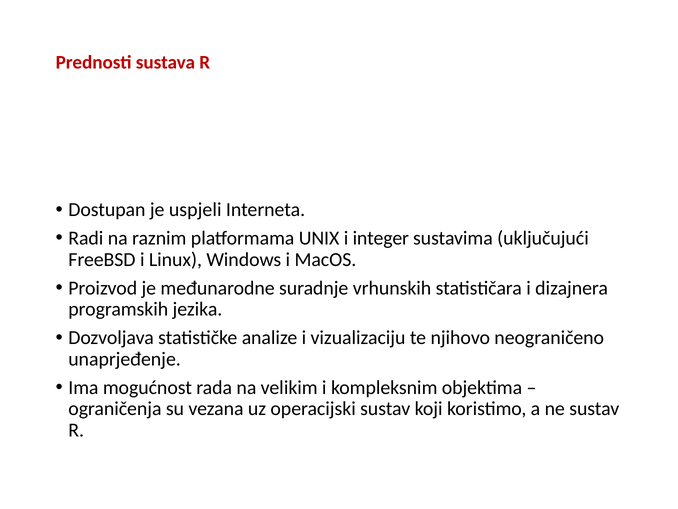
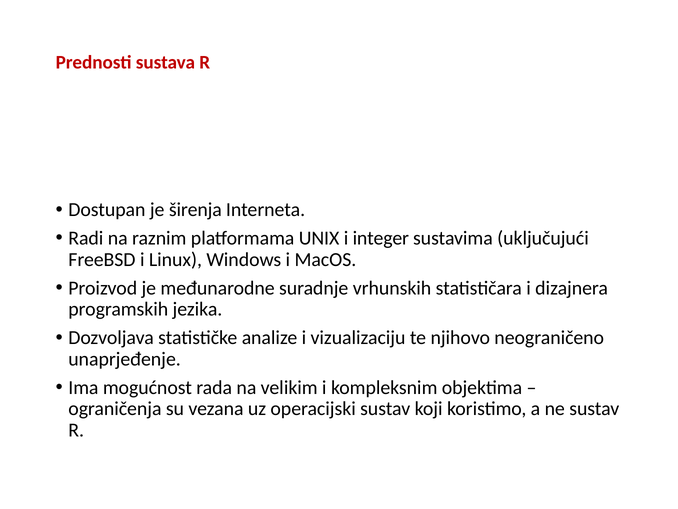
uspjeli: uspjeli -> širenja
